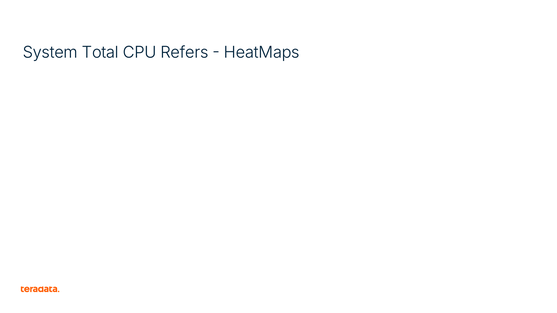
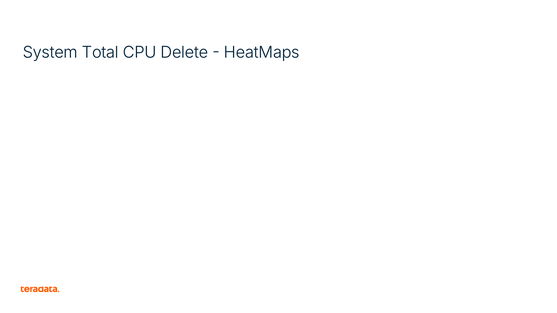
Refers: Refers -> Delete
